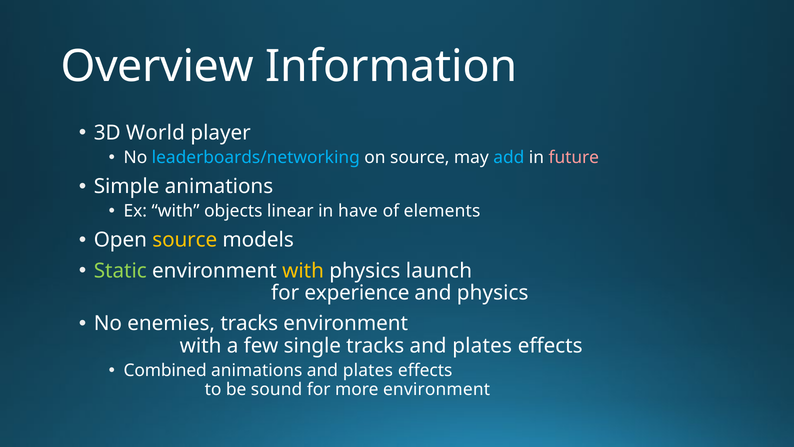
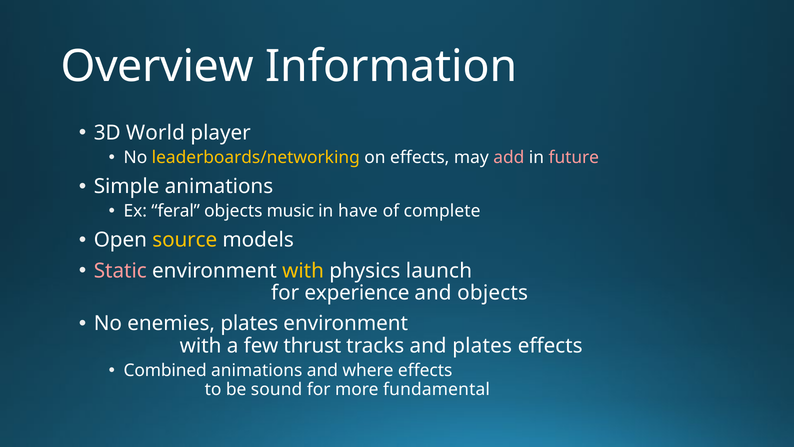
leaderboards/networking colour: light blue -> yellow
on source: source -> effects
add colour: light blue -> pink
Ex with: with -> feral
linear: linear -> music
elements: elements -> complete
Static colour: light green -> pink
and physics: physics -> objects
enemies tracks: tracks -> plates
single: single -> thrust
animations and plates: plates -> where
more environment: environment -> fundamental
